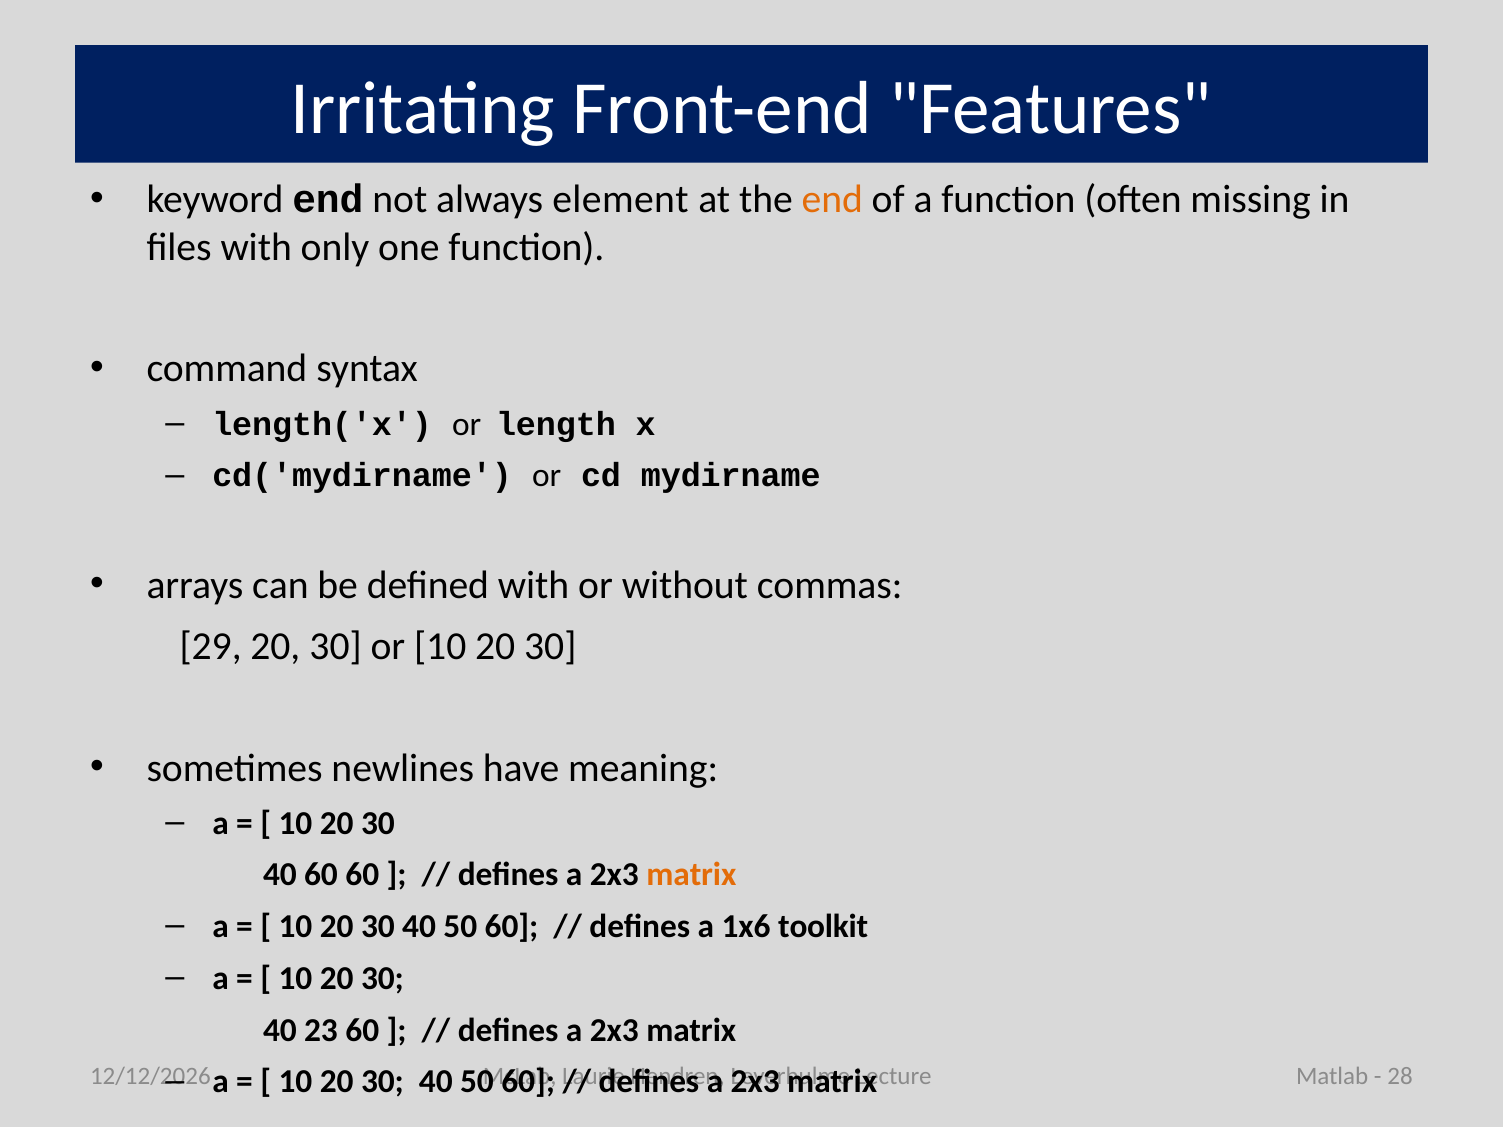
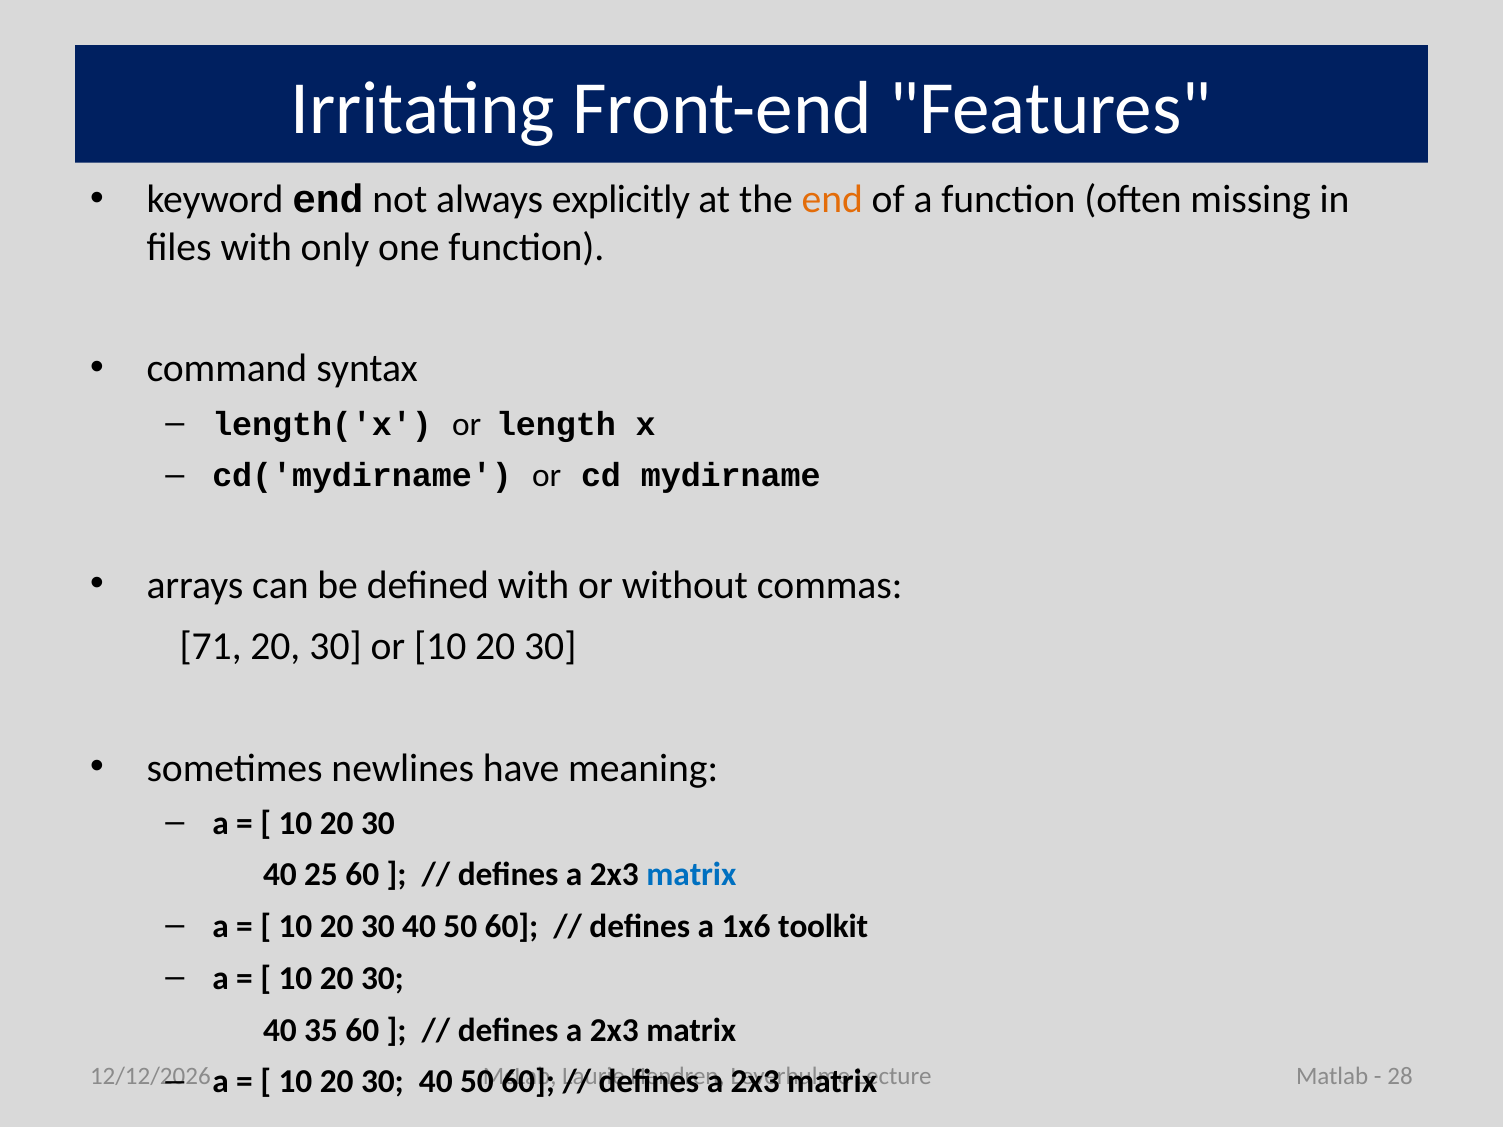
element: element -> explicitly
29: 29 -> 71
40 60: 60 -> 25
matrix at (691, 875) colour: orange -> blue
23: 23 -> 35
